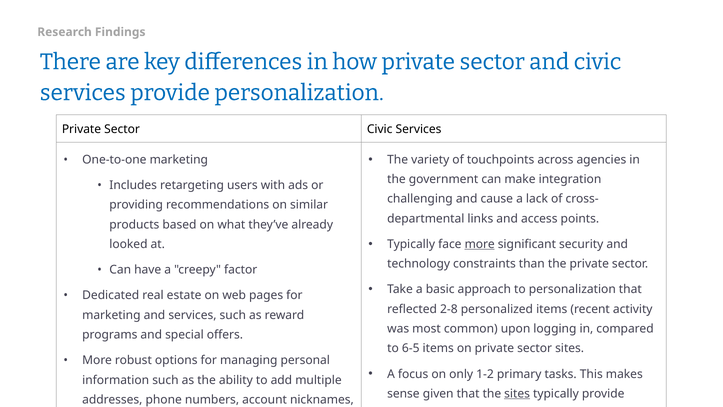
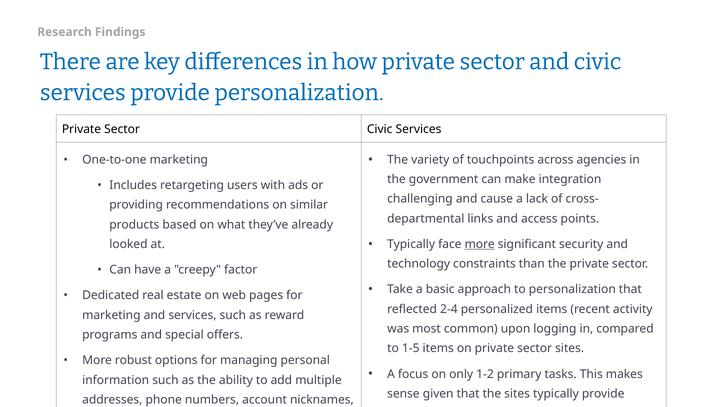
2-8: 2-8 -> 2-4
6-5: 6-5 -> 1-5
sites at (517, 393) underline: present -> none
